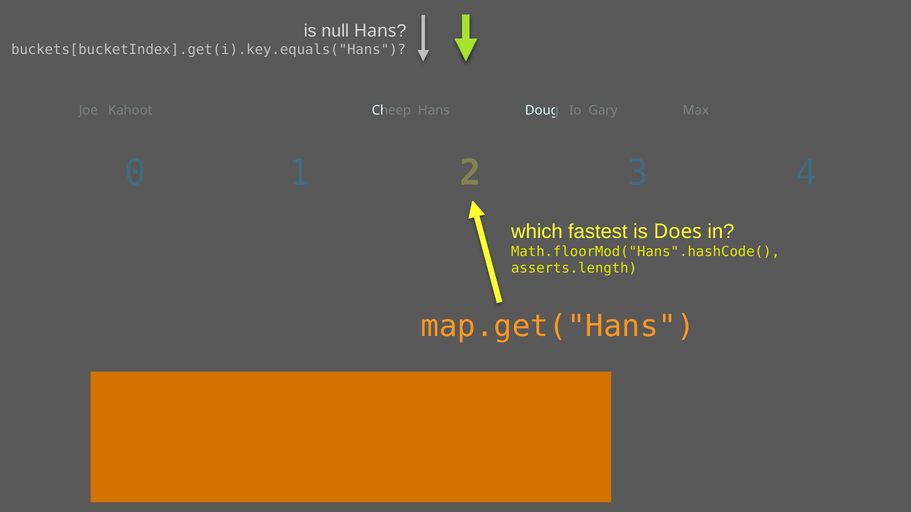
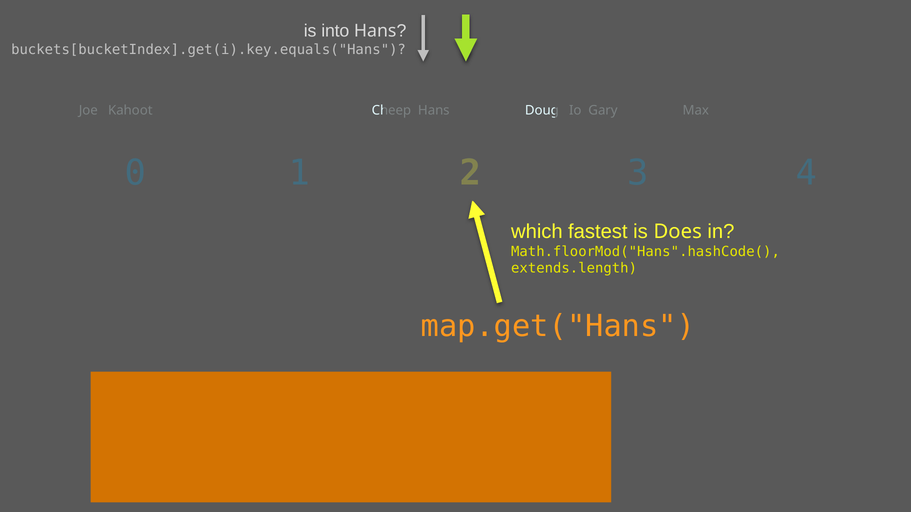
null: null -> into
asserts.length: asserts.length -> extends.length
